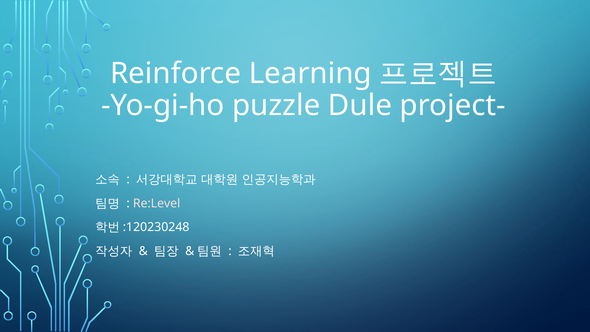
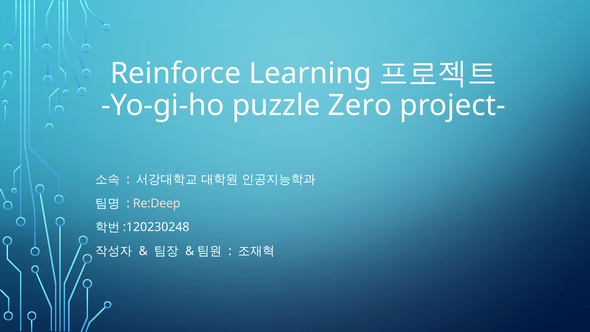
Dule: Dule -> Zero
Re:Level: Re:Level -> Re:Deep
